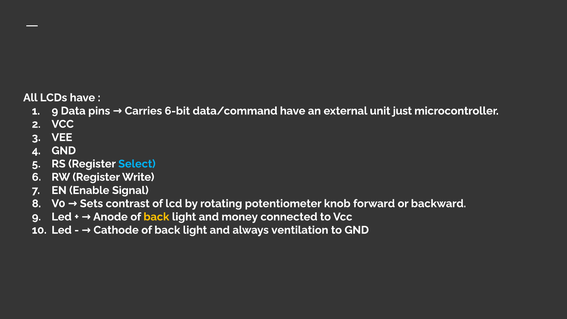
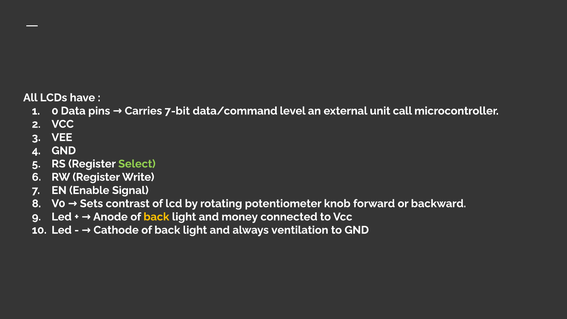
9 at (55, 111): 9 -> 0
6-bit: 6-bit -> 7-bit
data/command have: have -> level
just: just -> call
Select colour: light blue -> light green
